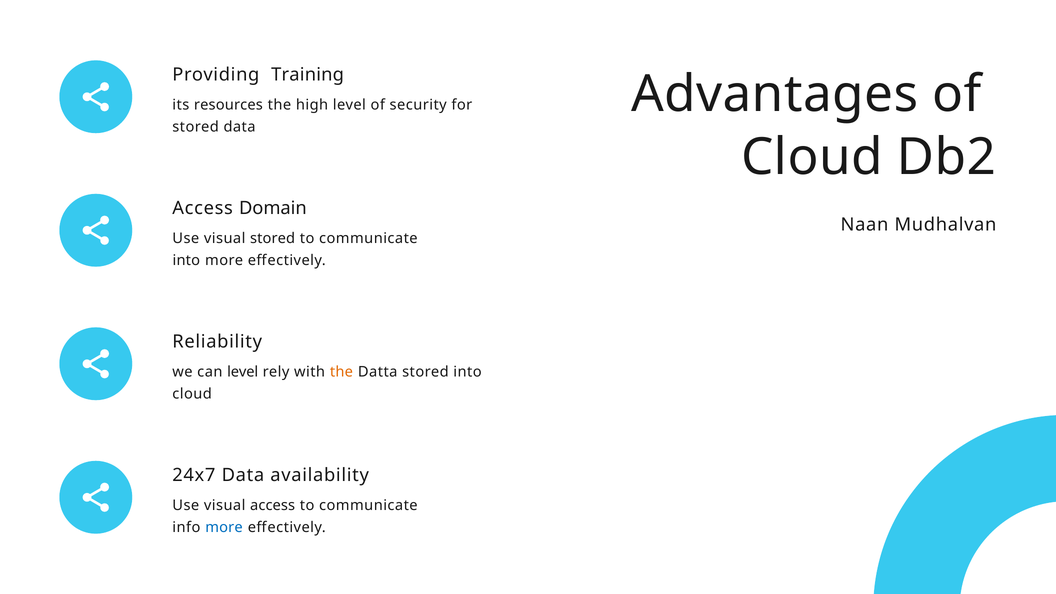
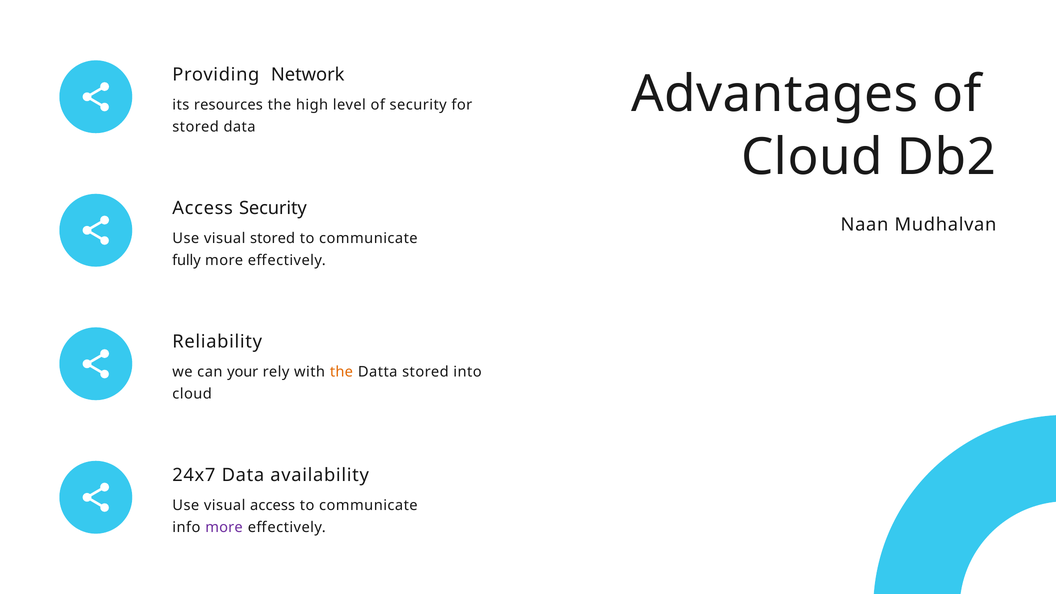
Training: Training -> Network
Access Domain: Domain -> Security
into at (186, 260): into -> fully
can level: level -> your
more at (224, 527) colour: blue -> purple
